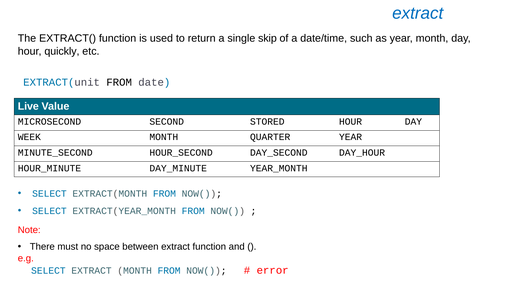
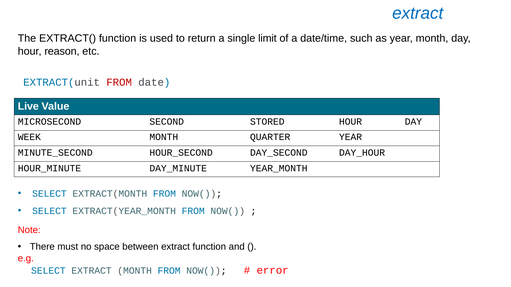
skip: skip -> limit
quickly: quickly -> reason
FROM at (119, 83) colour: black -> red
